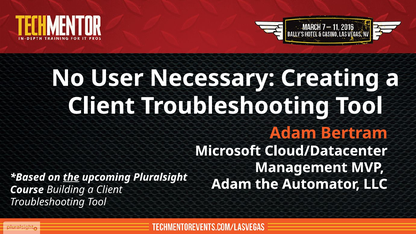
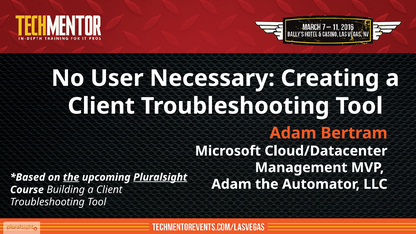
Pluralsight underline: none -> present
